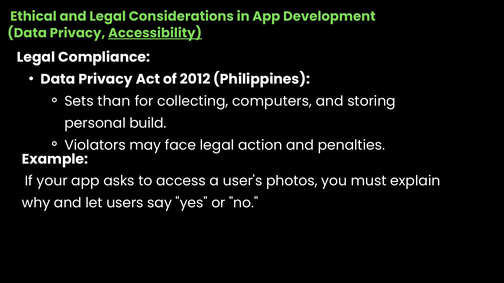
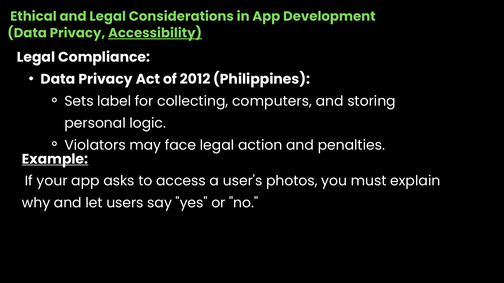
than: than -> label
build: build -> logic
Example underline: none -> present
